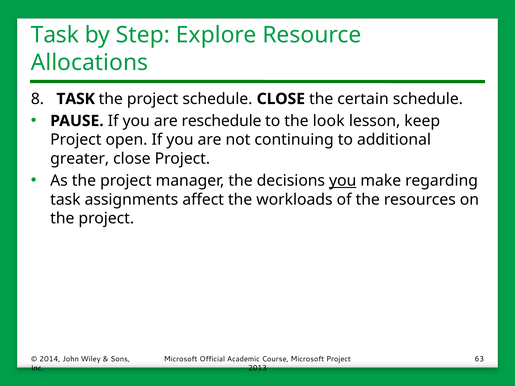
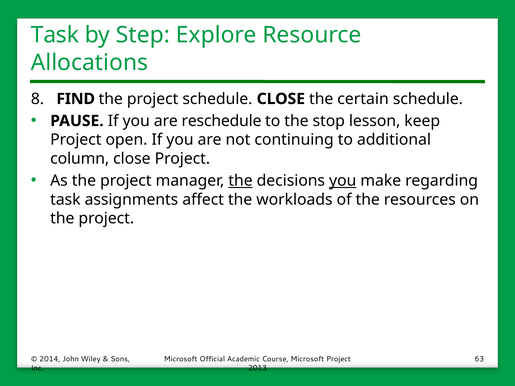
8 TASK: TASK -> FIND
look: look -> stop
greater: greater -> column
the at (241, 181) underline: none -> present
